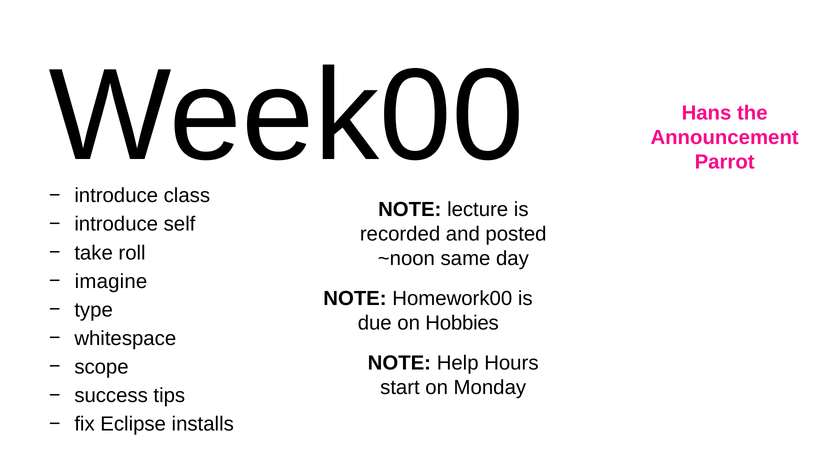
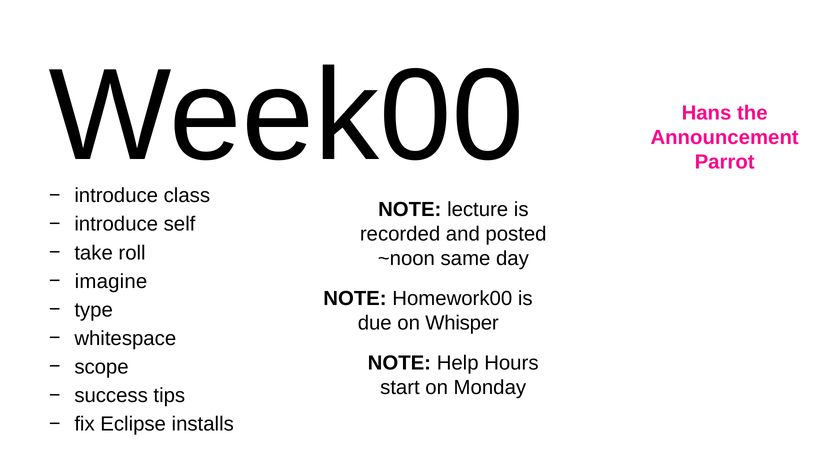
Hobbies: Hobbies -> Whisper
